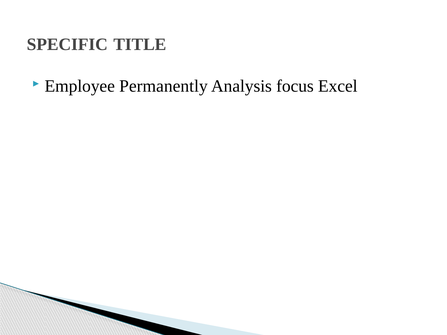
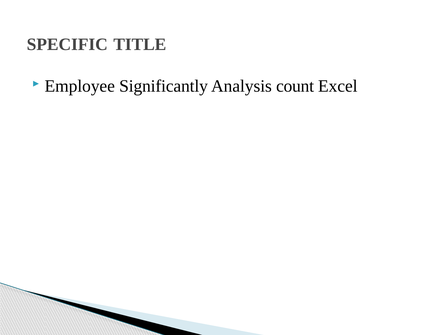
Permanently: Permanently -> Significantly
focus: focus -> count
